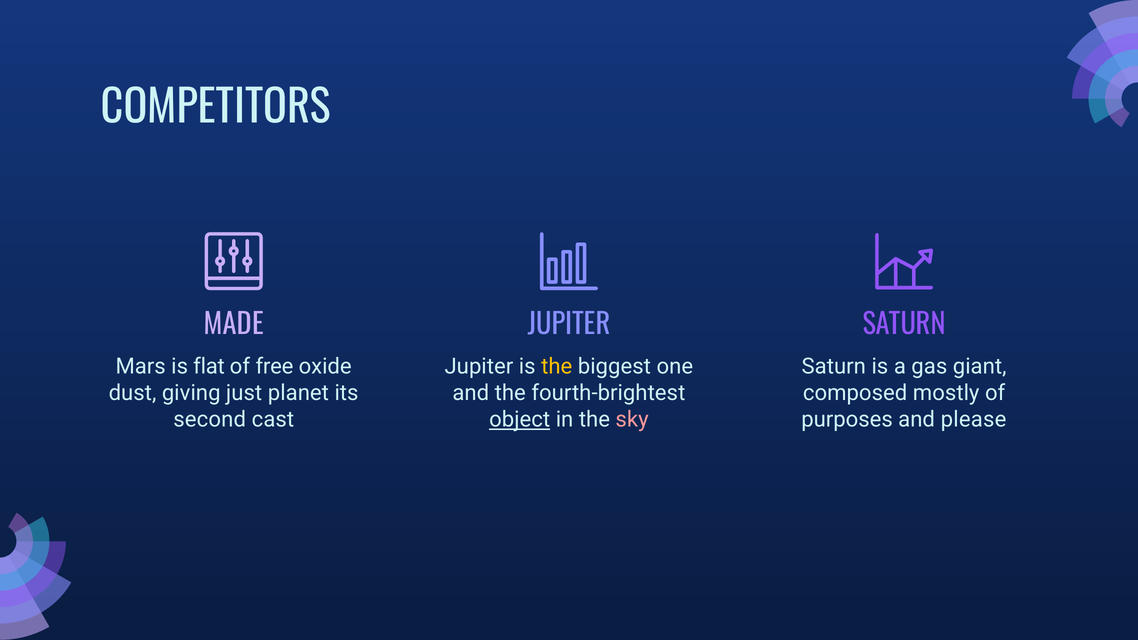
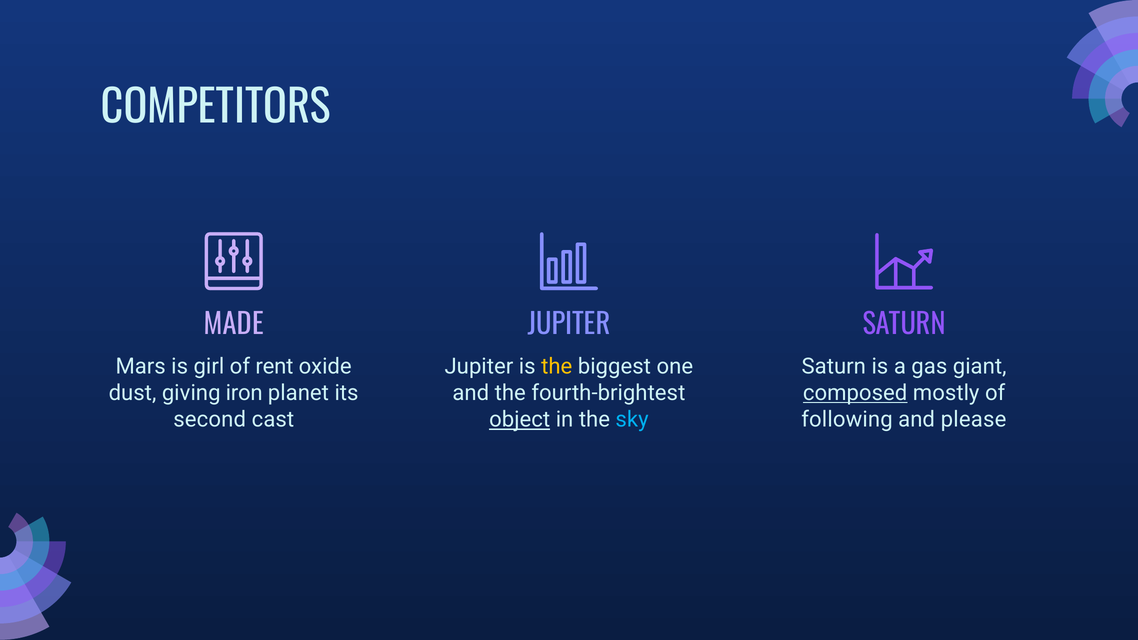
flat: flat -> girl
free: free -> rent
just: just -> iron
composed underline: none -> present
sky colour: pink -> light blue
purposes: purposes -> following
